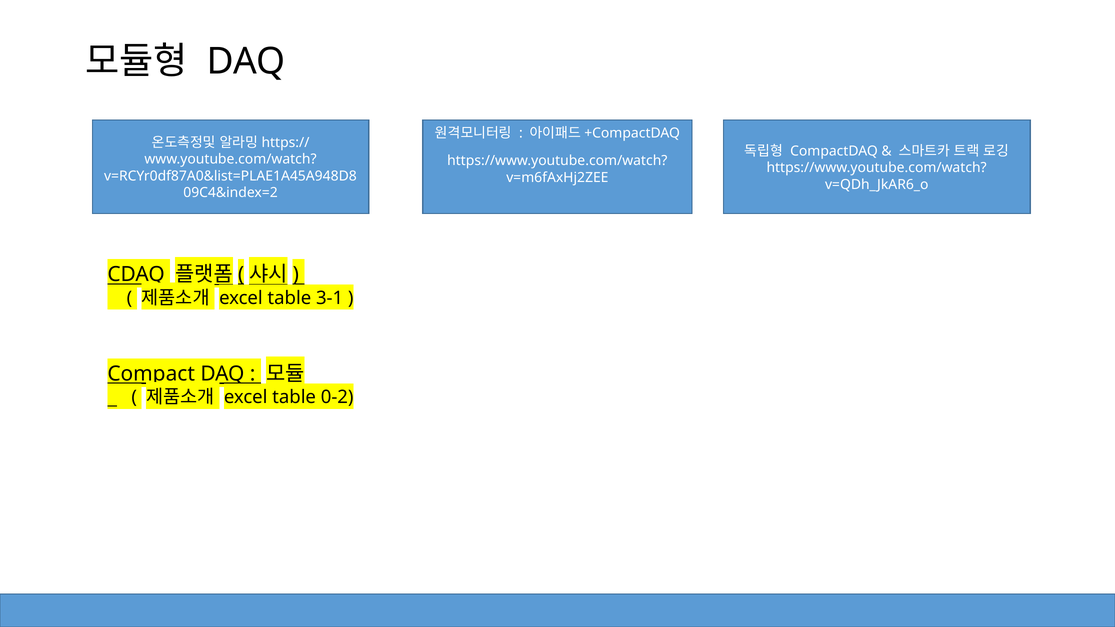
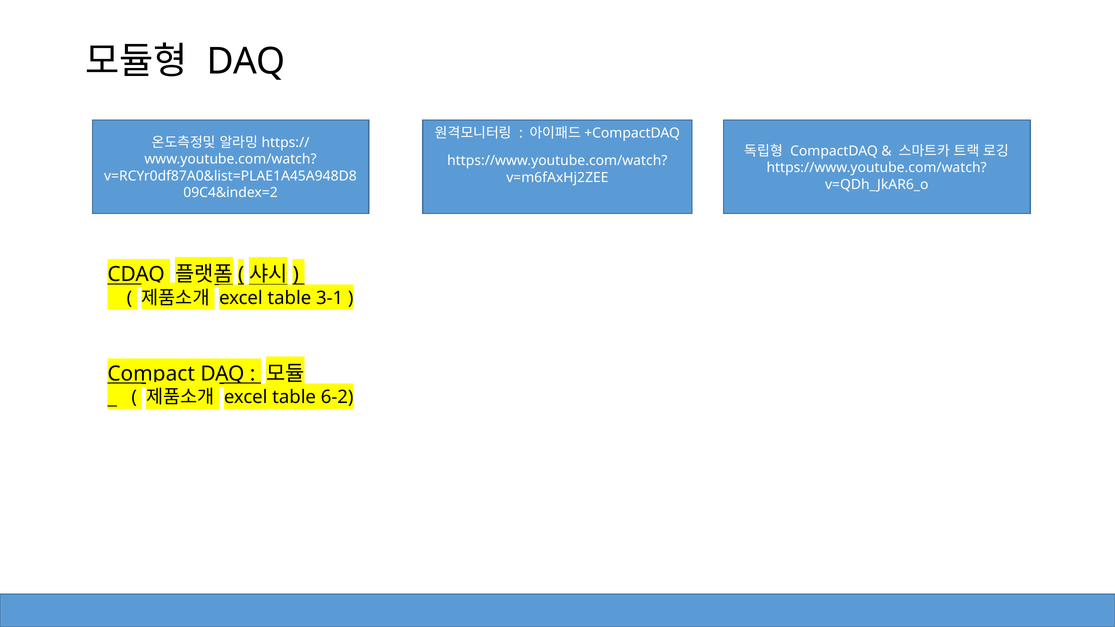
0-2: 0-2 -> 6-2
